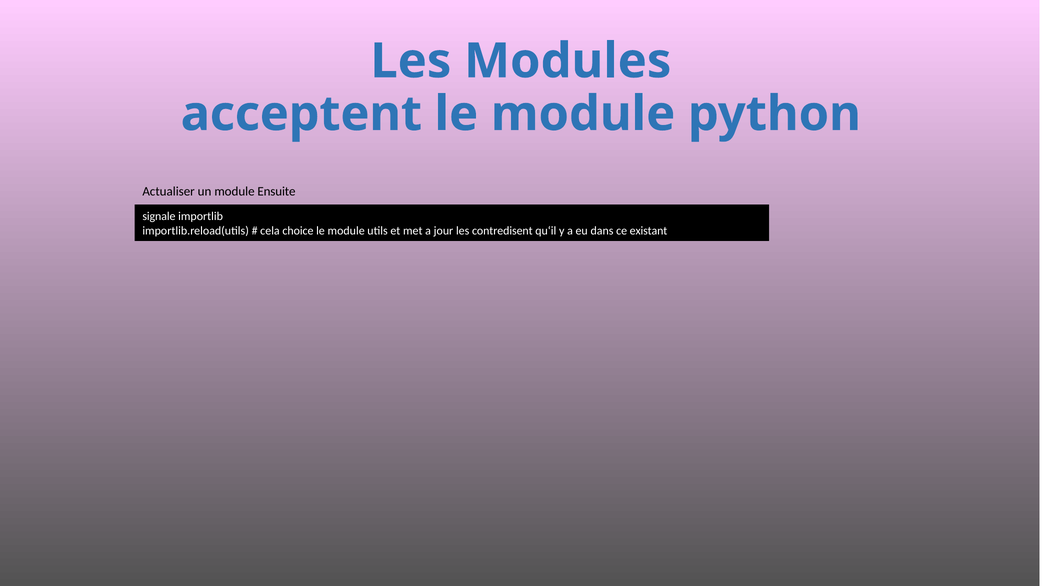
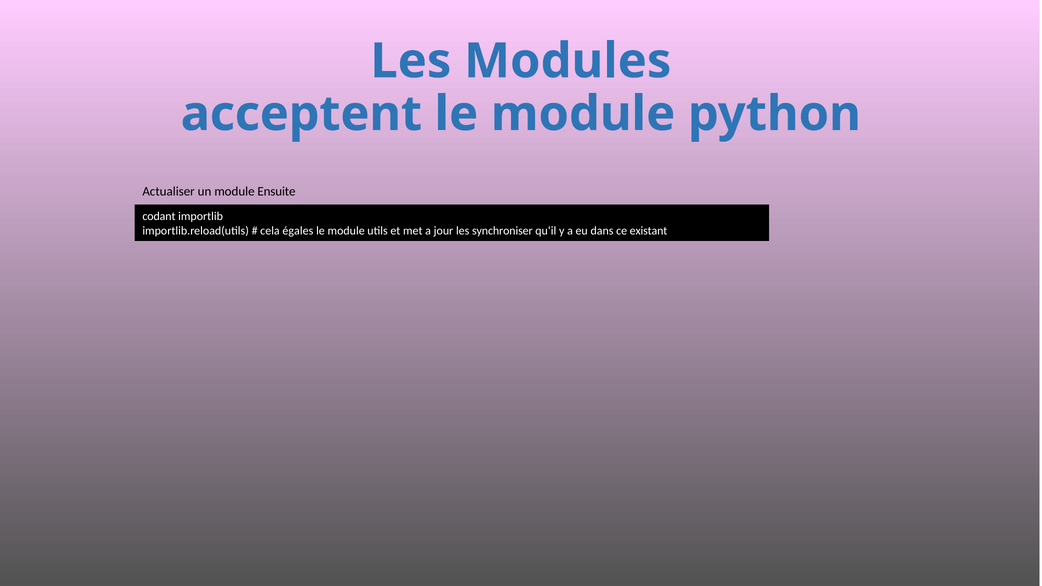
signale: signale -> codant
choice: choice -> égales
contredisent: contredisent -> synchroniser
